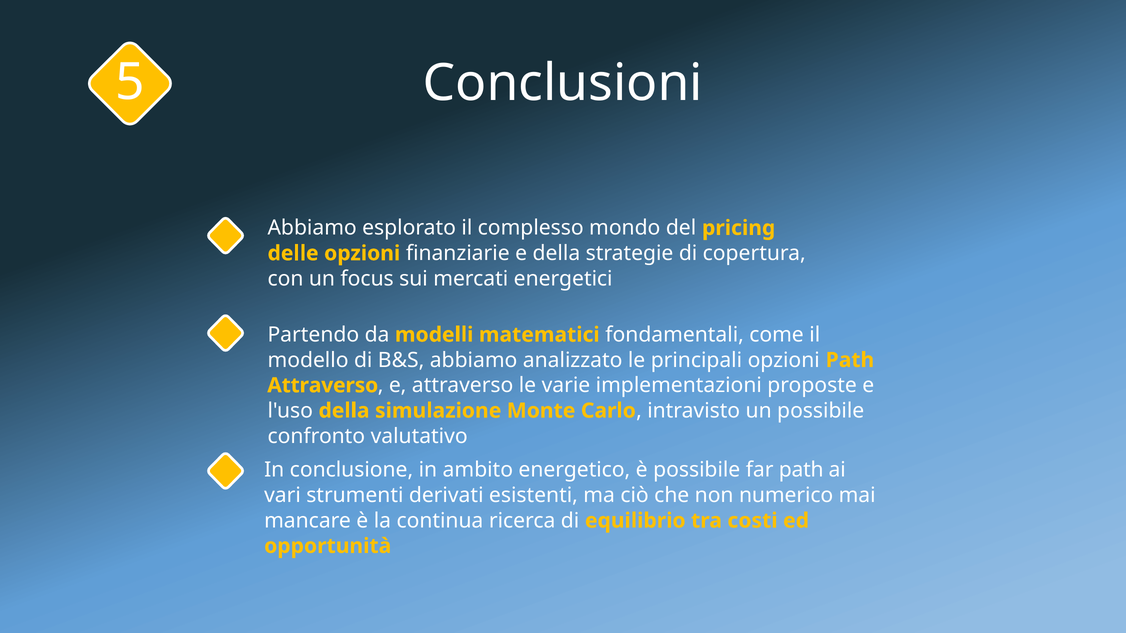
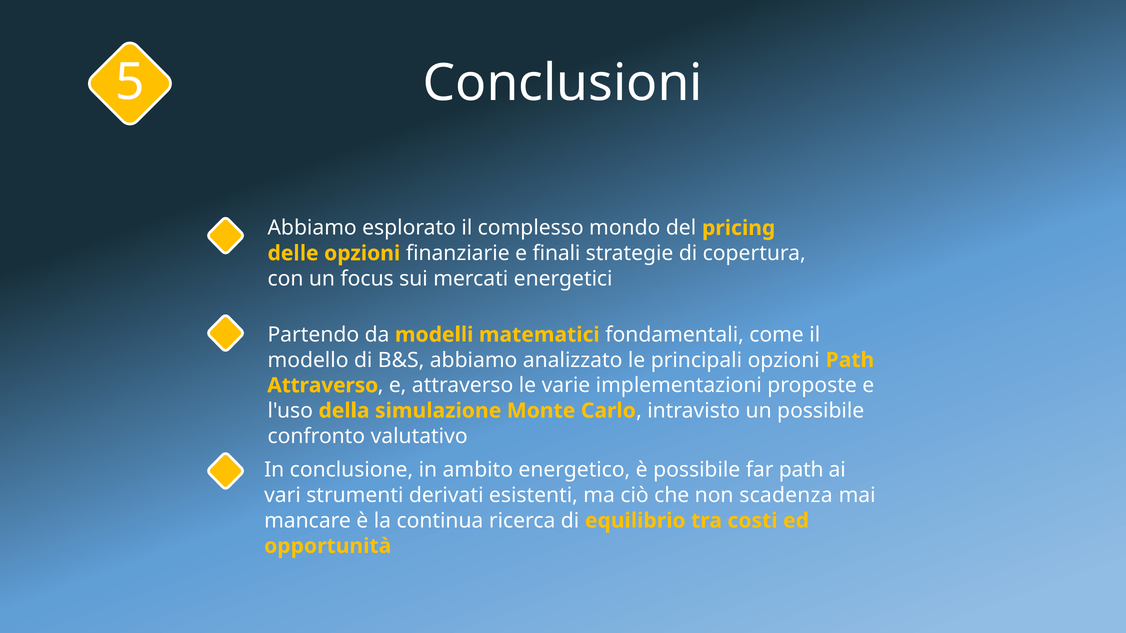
e della: della -> finali
numerico: numerico -> scadenza
